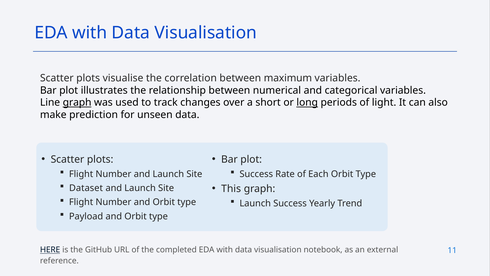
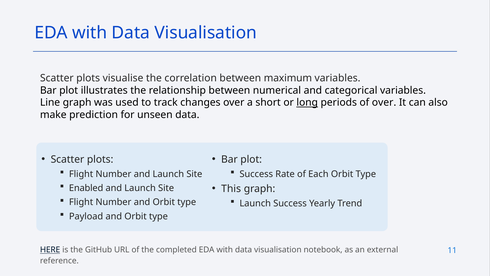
graph at (77, 102) underline: present -> none
of light: light -> over
Dataset: Dataset -> Enabled
